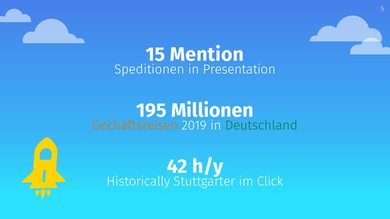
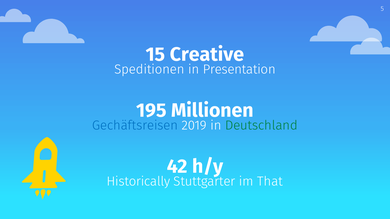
Mention: Mention -> Creative
Gechäftsreisen colour: orange -> blue
Click: Click -> That
